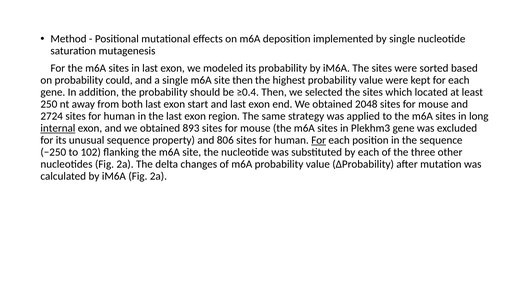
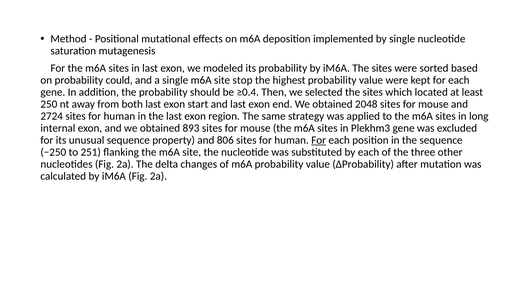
site then: then -> stop
internal underline: present -> none
102: 102 -> 251
